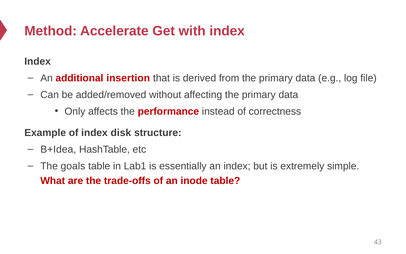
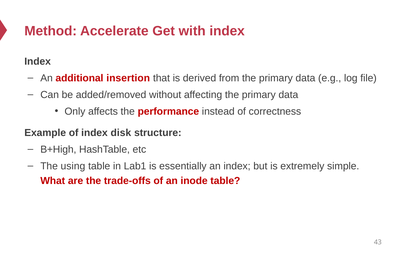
B+Idea: B+Idea -> B+High
goals: goals -> using
